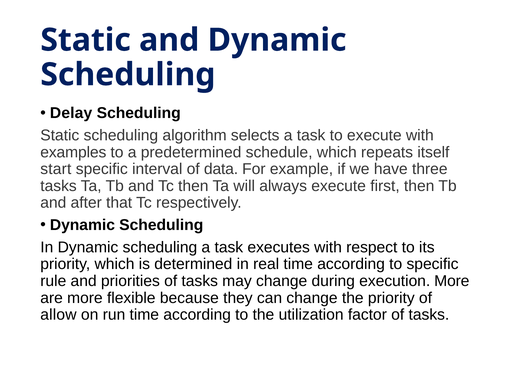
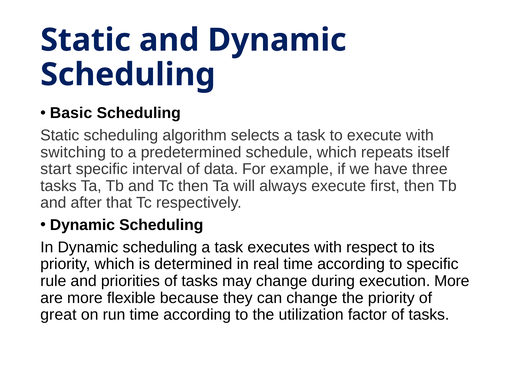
Delay: Delay -> Basic
examples: examples -> switching
allow: allow -> great
